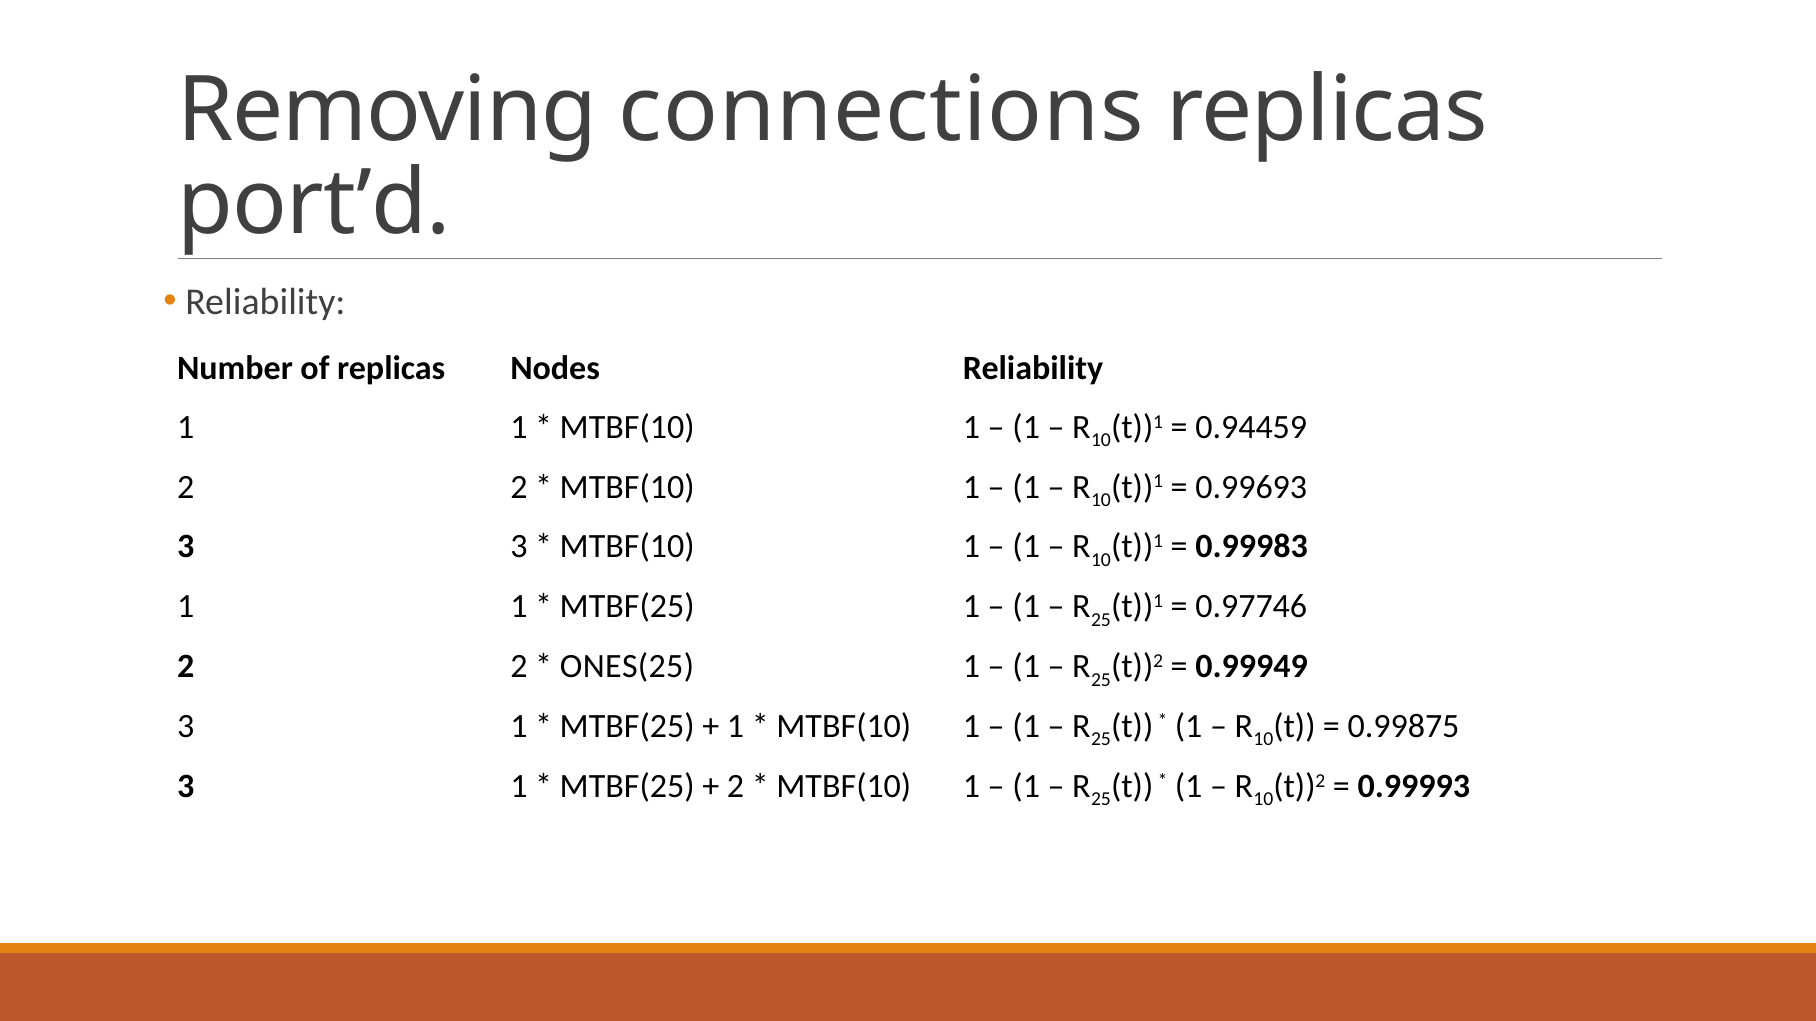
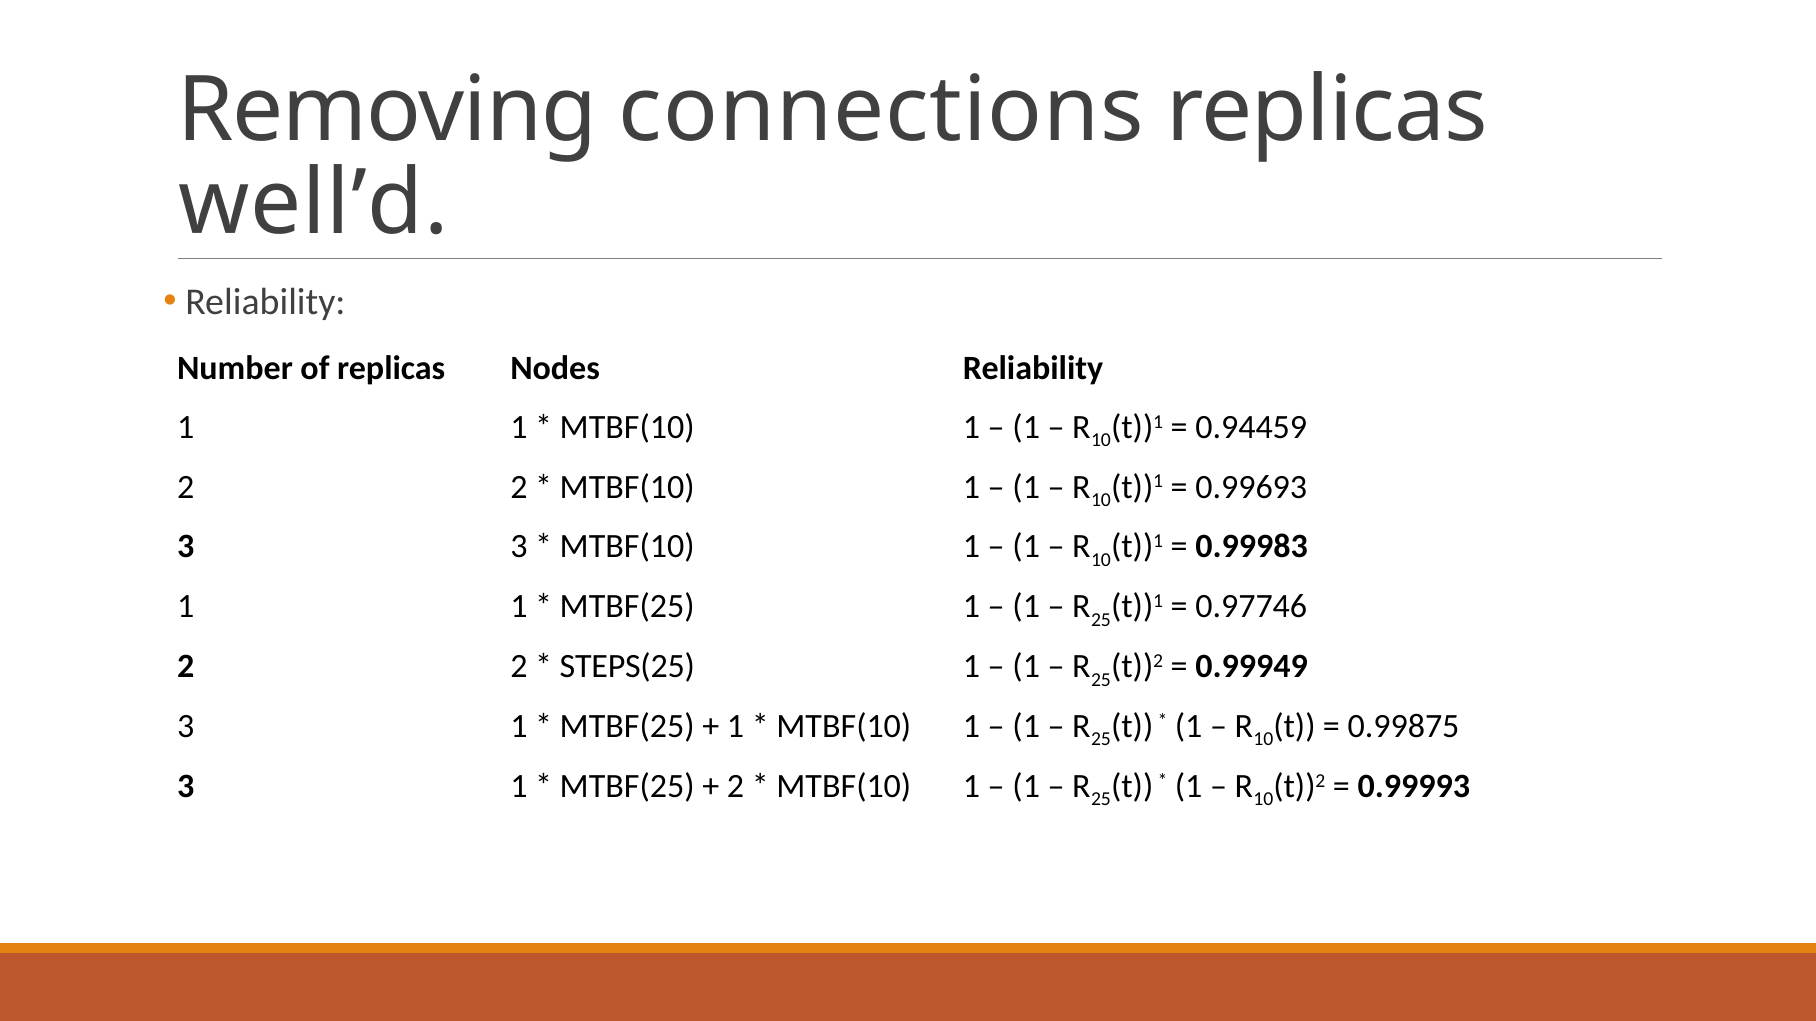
port’d: port’d -> well’d
ONES(25: ONES(25 -> STEPS(25
